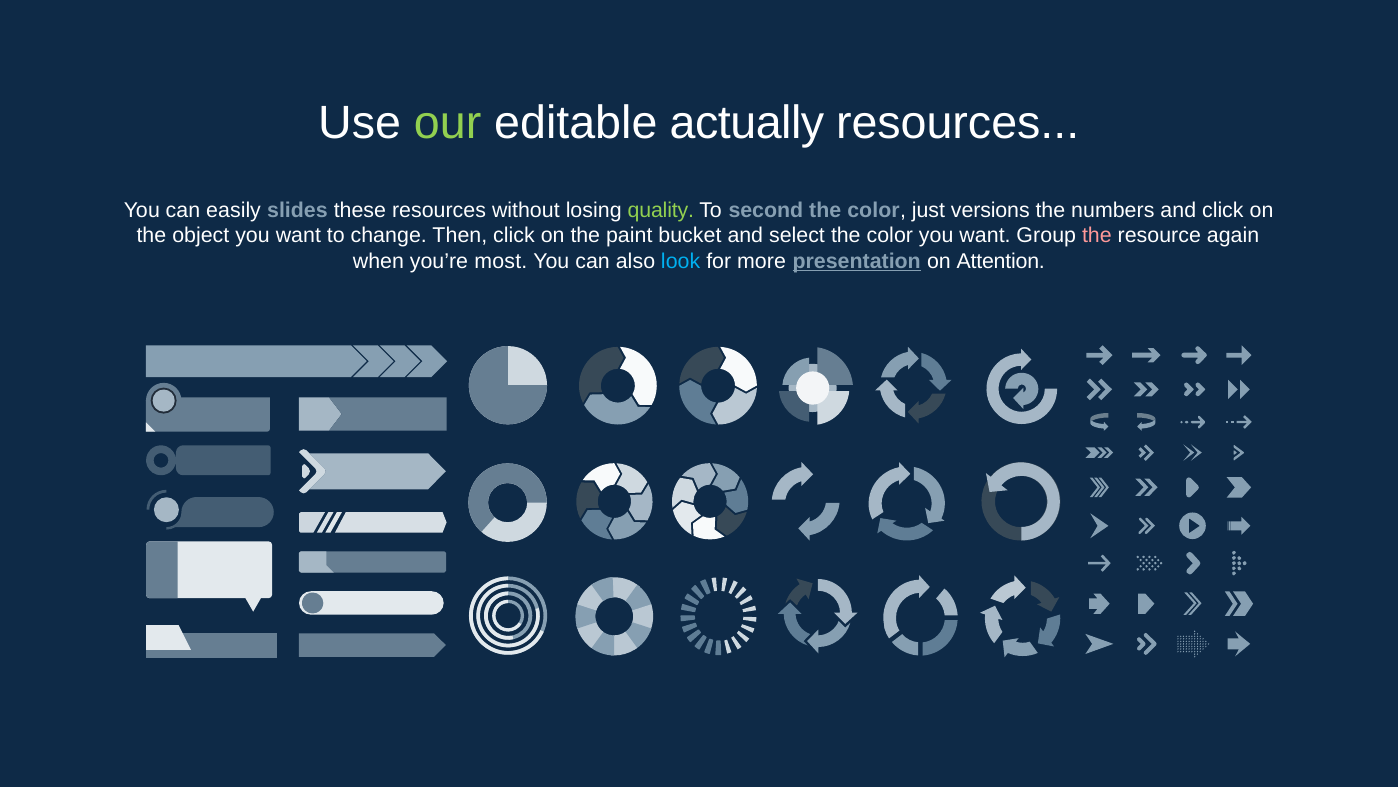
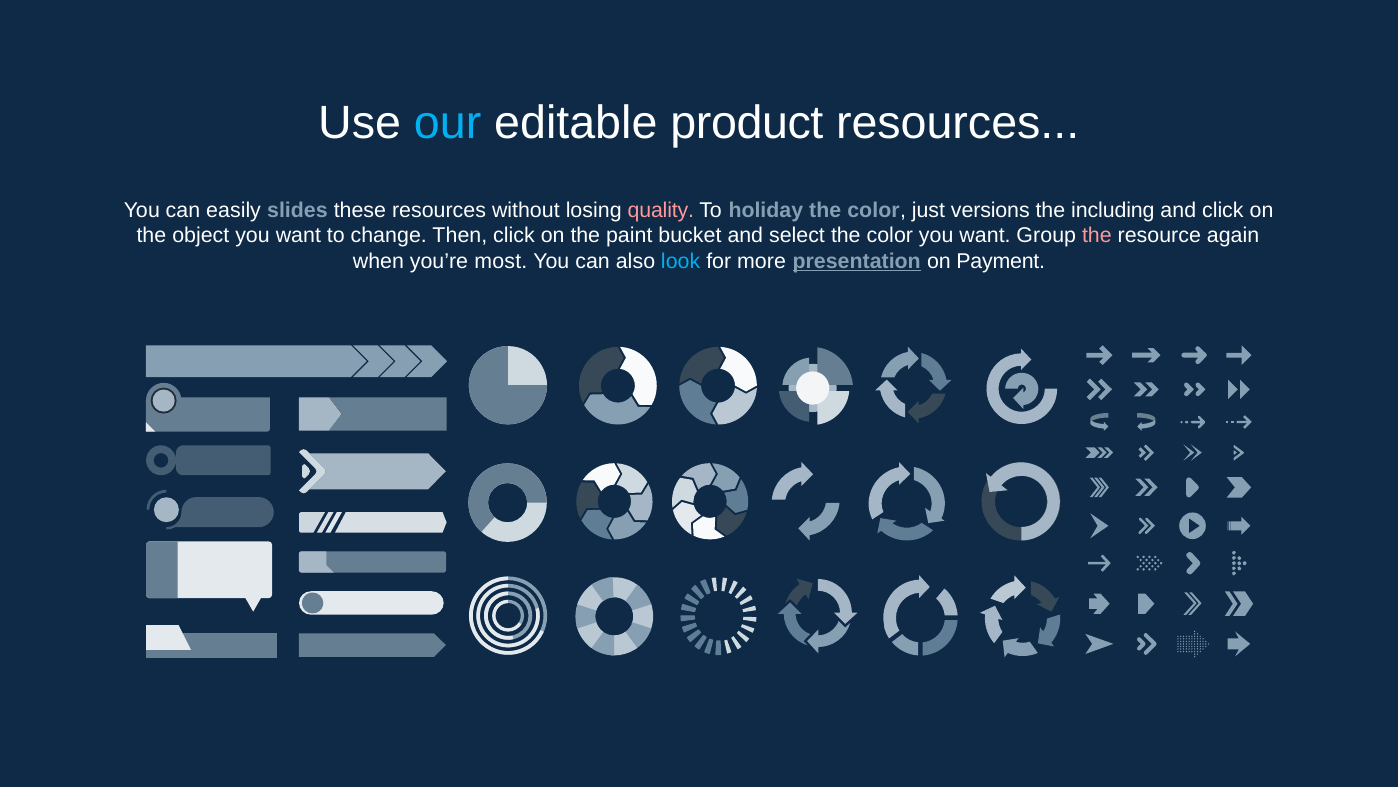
our colour: light green -> light blue
actually: actually -> product
quality colour: light green -> pink
second: second -> holiday
numbers: numbers -> including
Attention: Attention -> Payment
